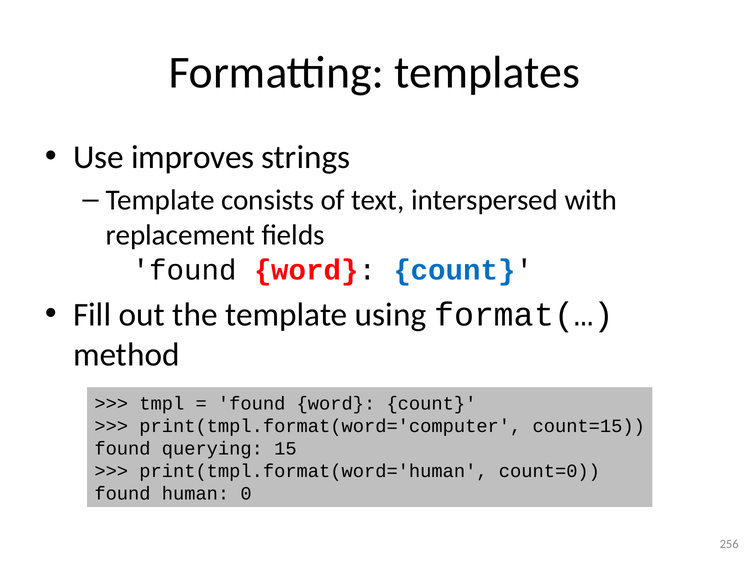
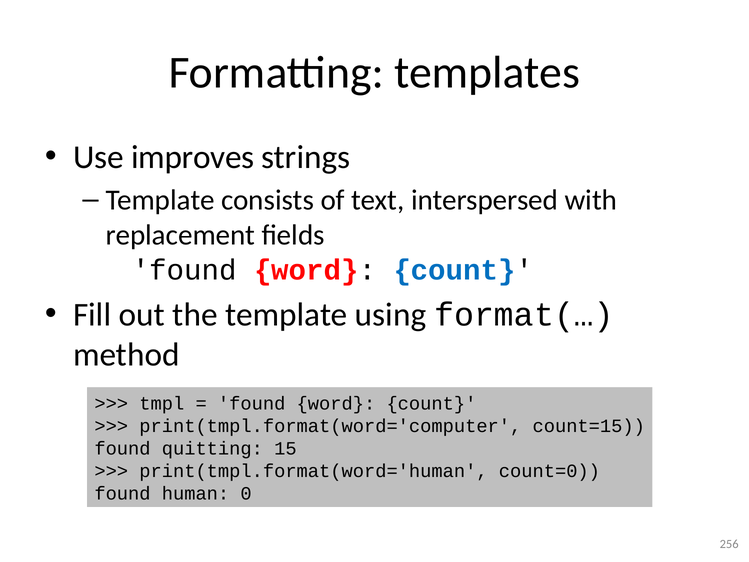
querying: querying -> quitting
